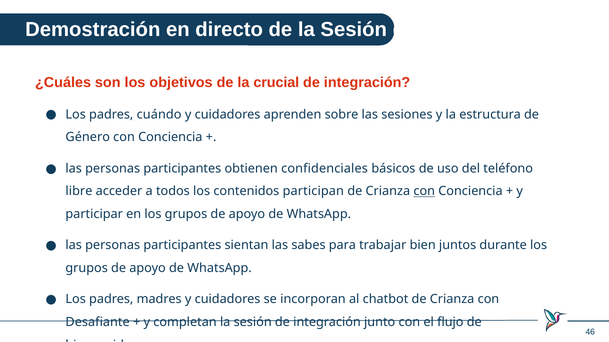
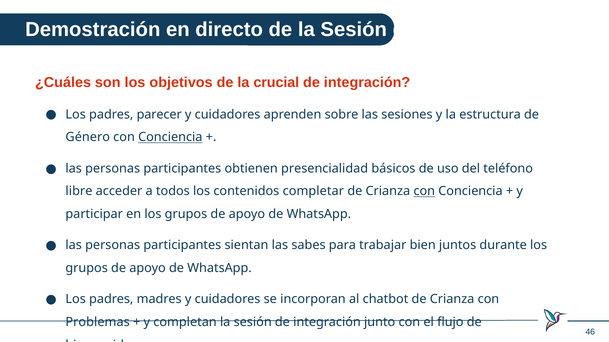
cuándo: cuándo -> parecer
Conciencia at (170, 137) underline: none -> present
confidenciales: confidenciales -> presencialidad
participan: participan -> completar
Desafiante: Desafiante -> Problemas
